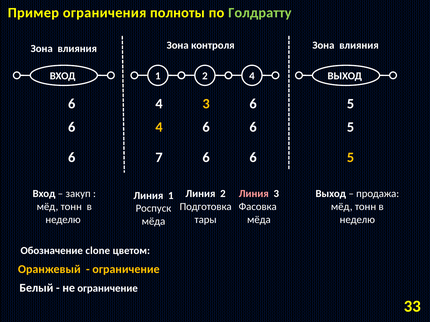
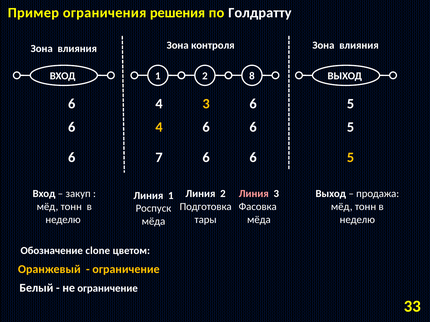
полноты: полноты -> решения
Голдратту colour: light green -> white
2 4: 4 -> 8
